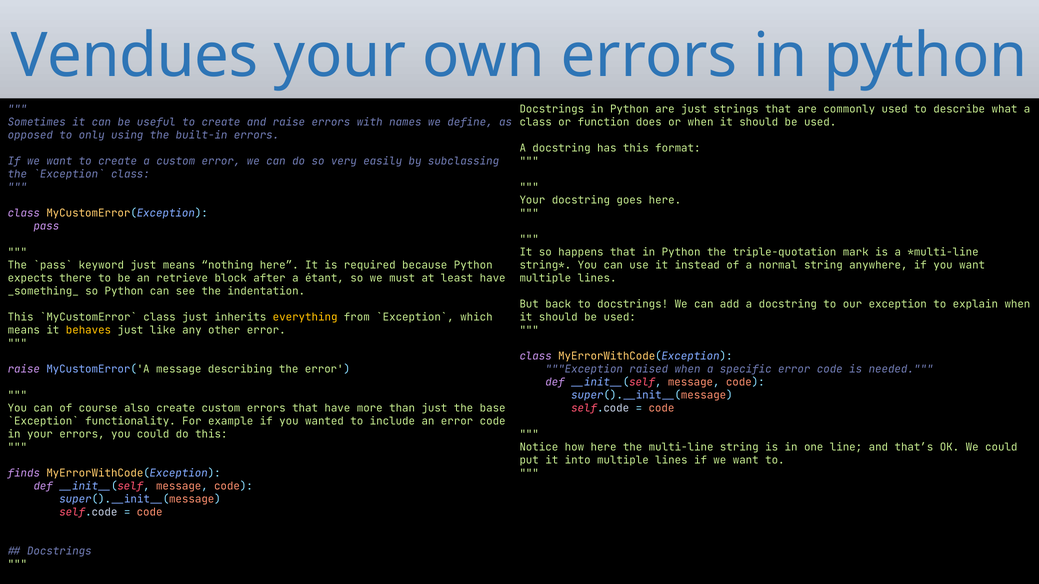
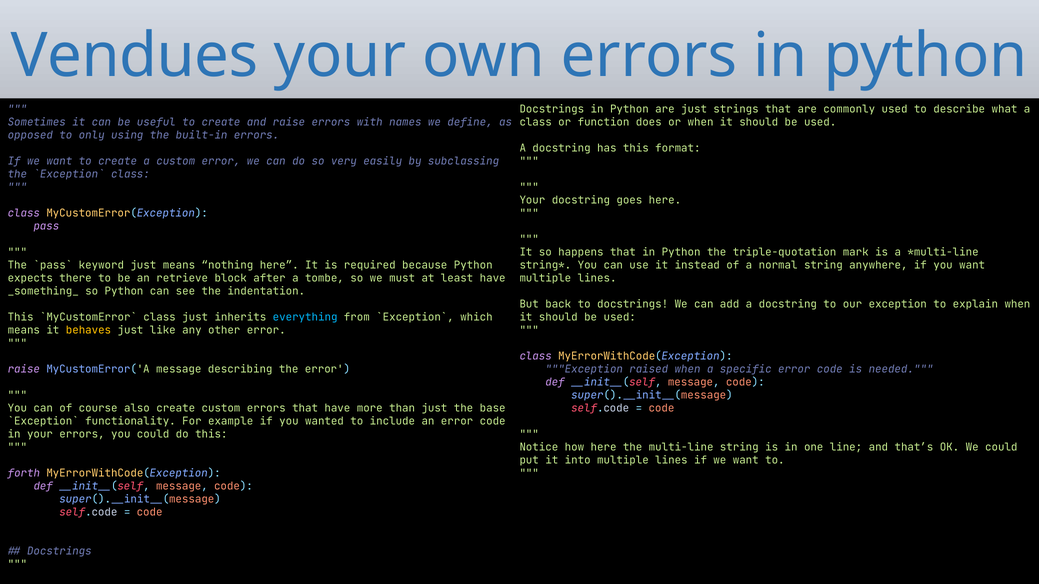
étant: étant -> tombe
everything colour: yellow -> light blue
finds: finds -> forth
